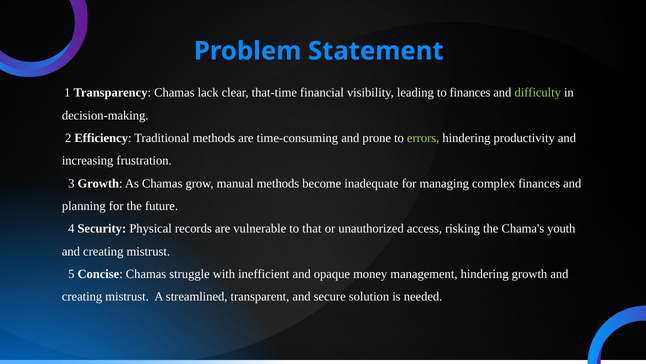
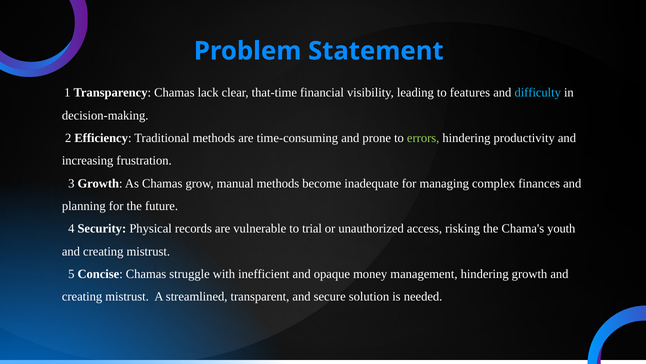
to finances: finances -> features
difficulty colour: light green -> light blue
that: that -> trial
